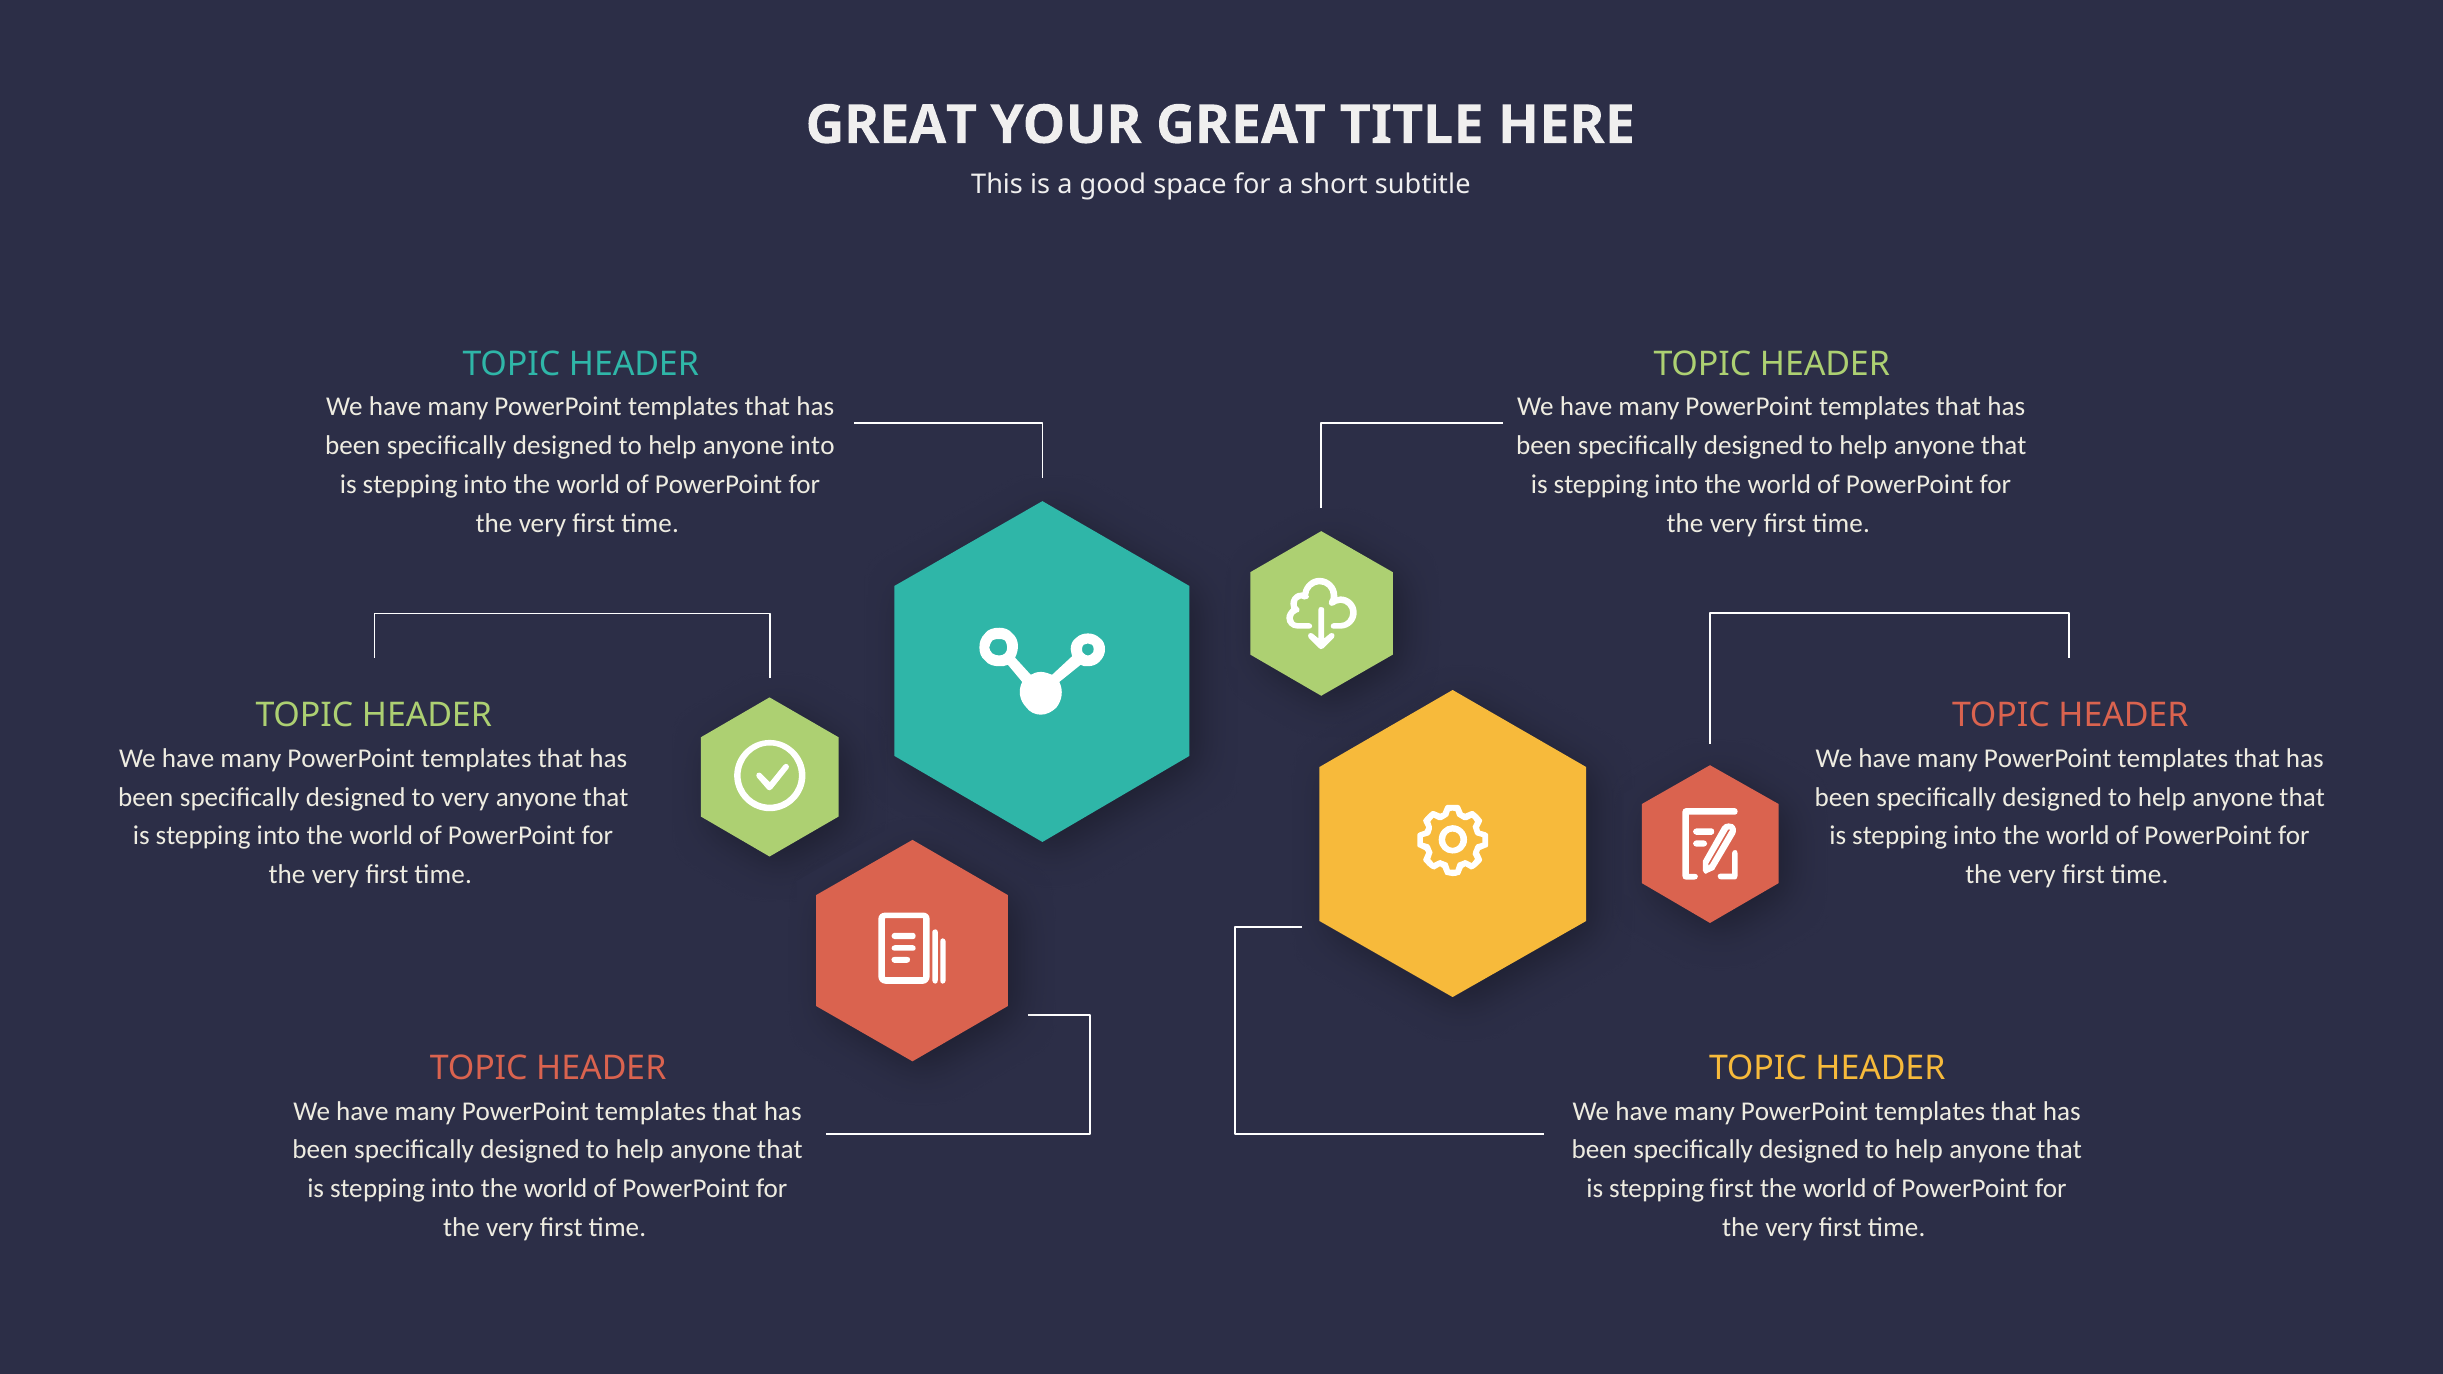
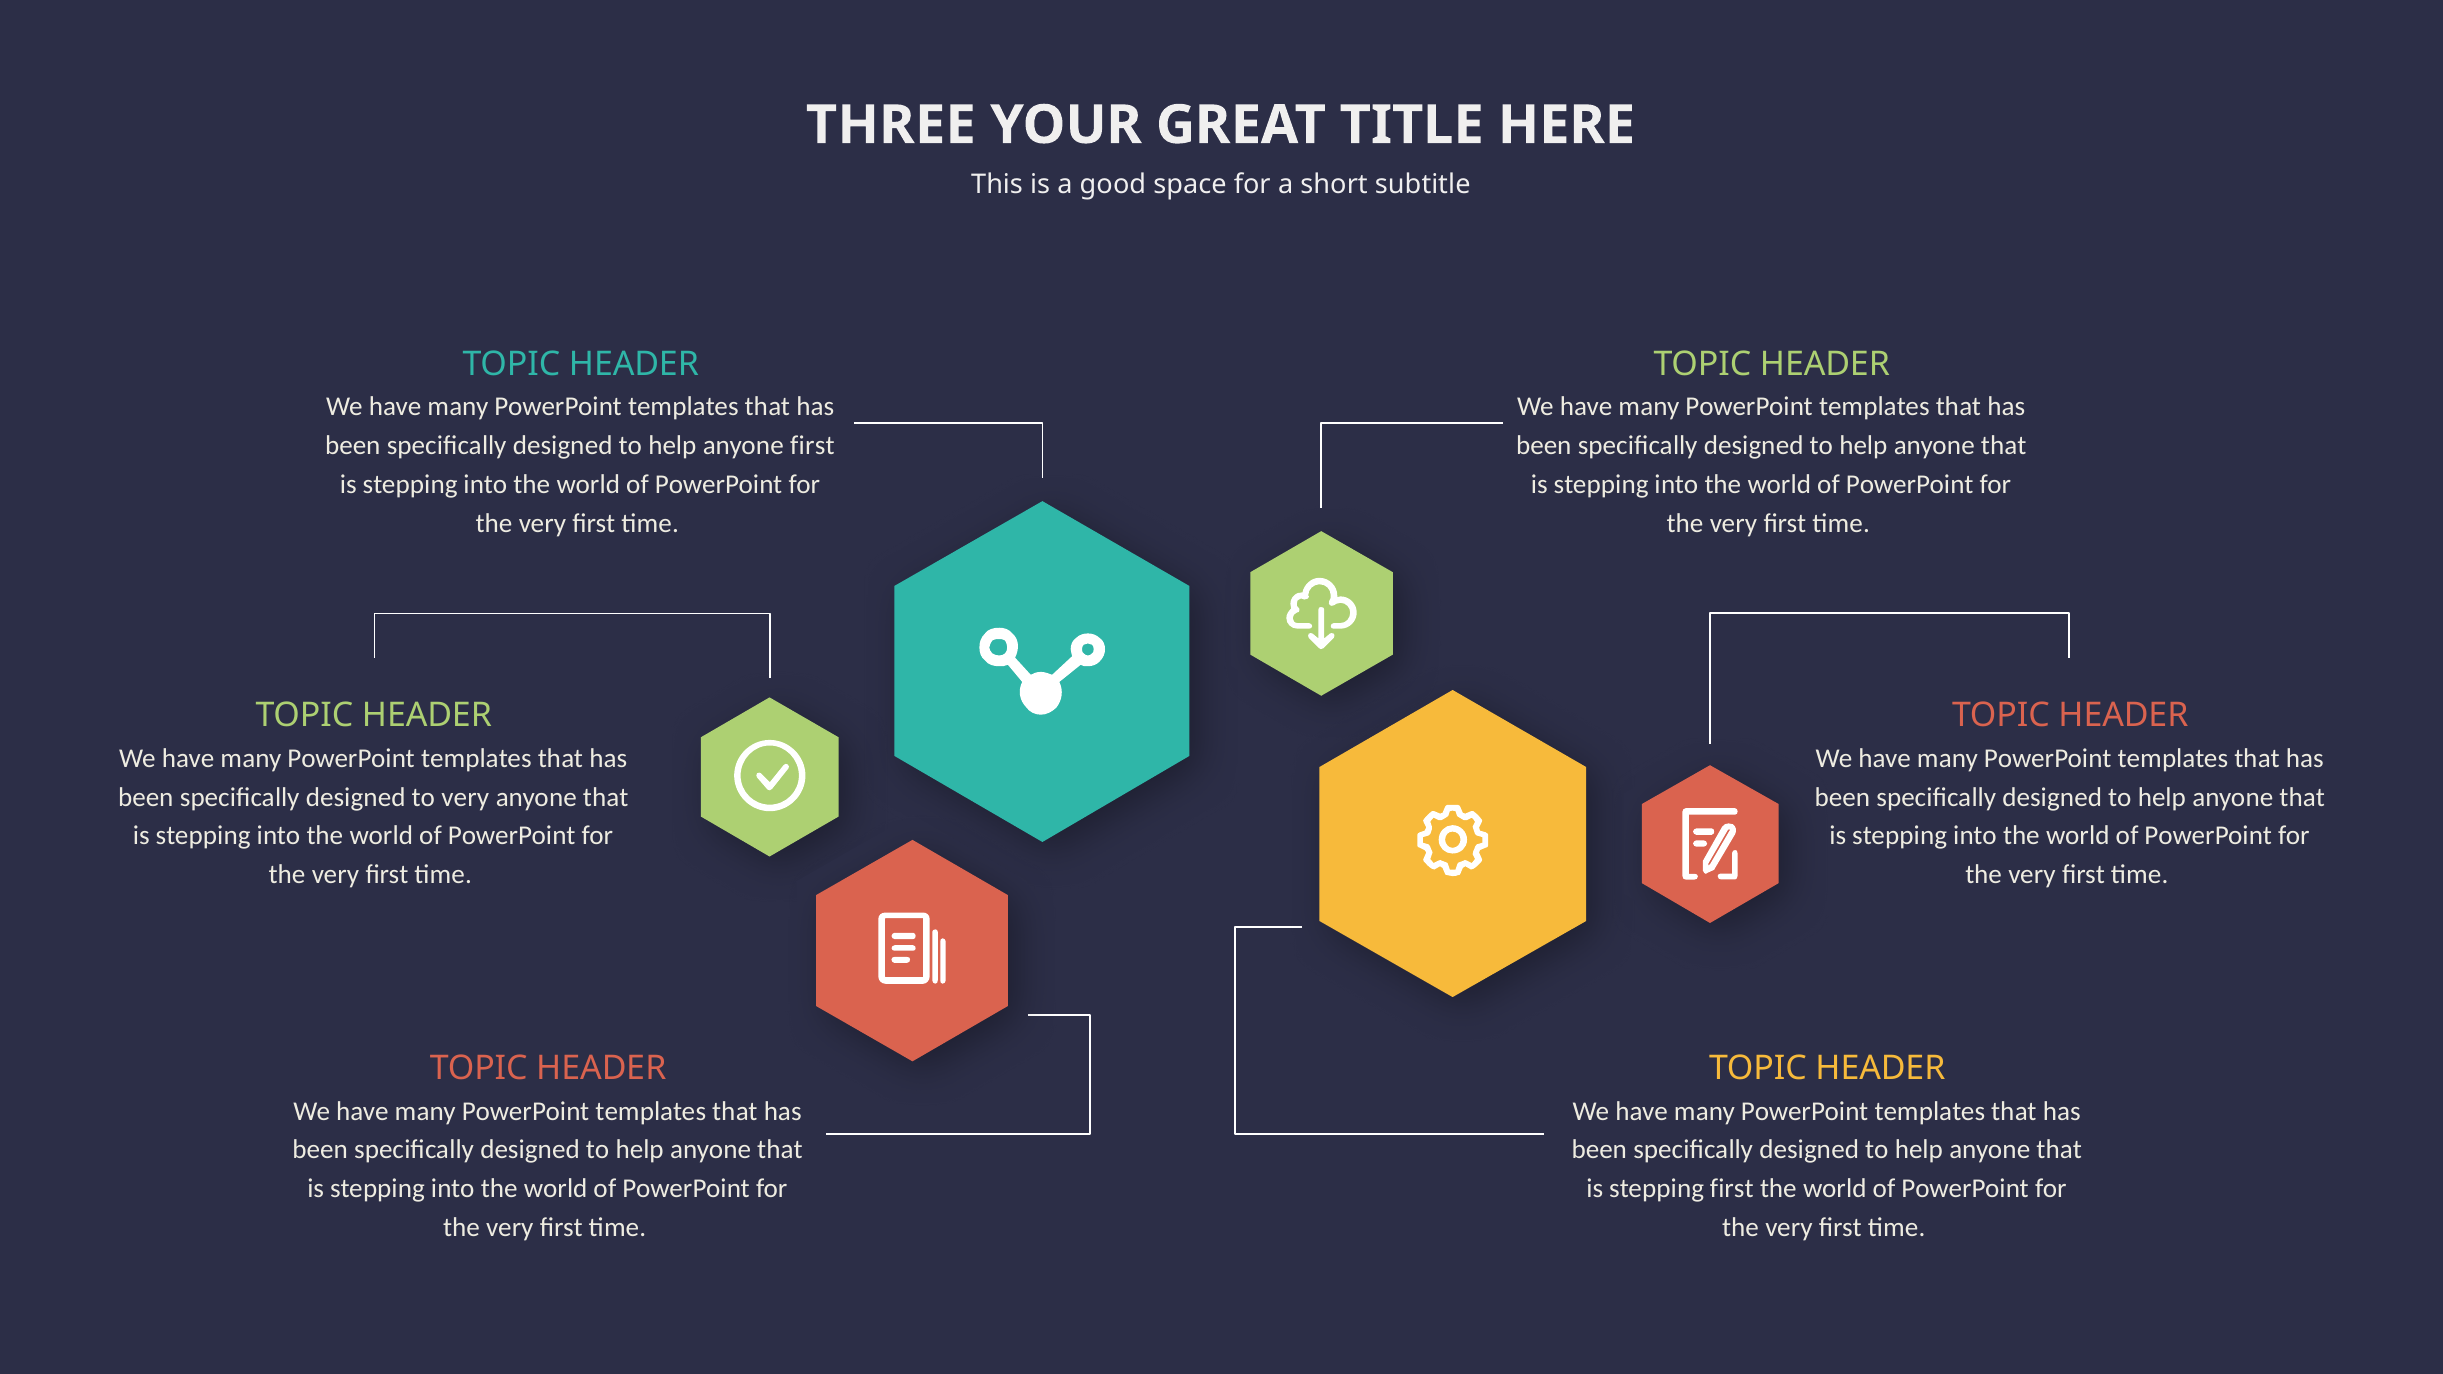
GREAT at (891, 125): GREAT -> THREE
anyone into: into -> first
